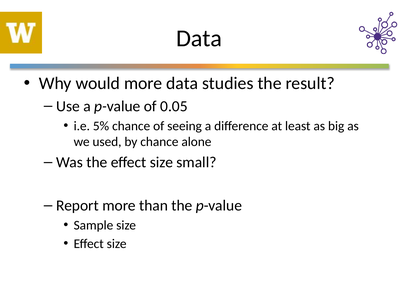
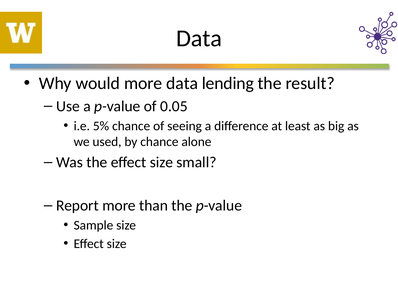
studies: studies -> lending
